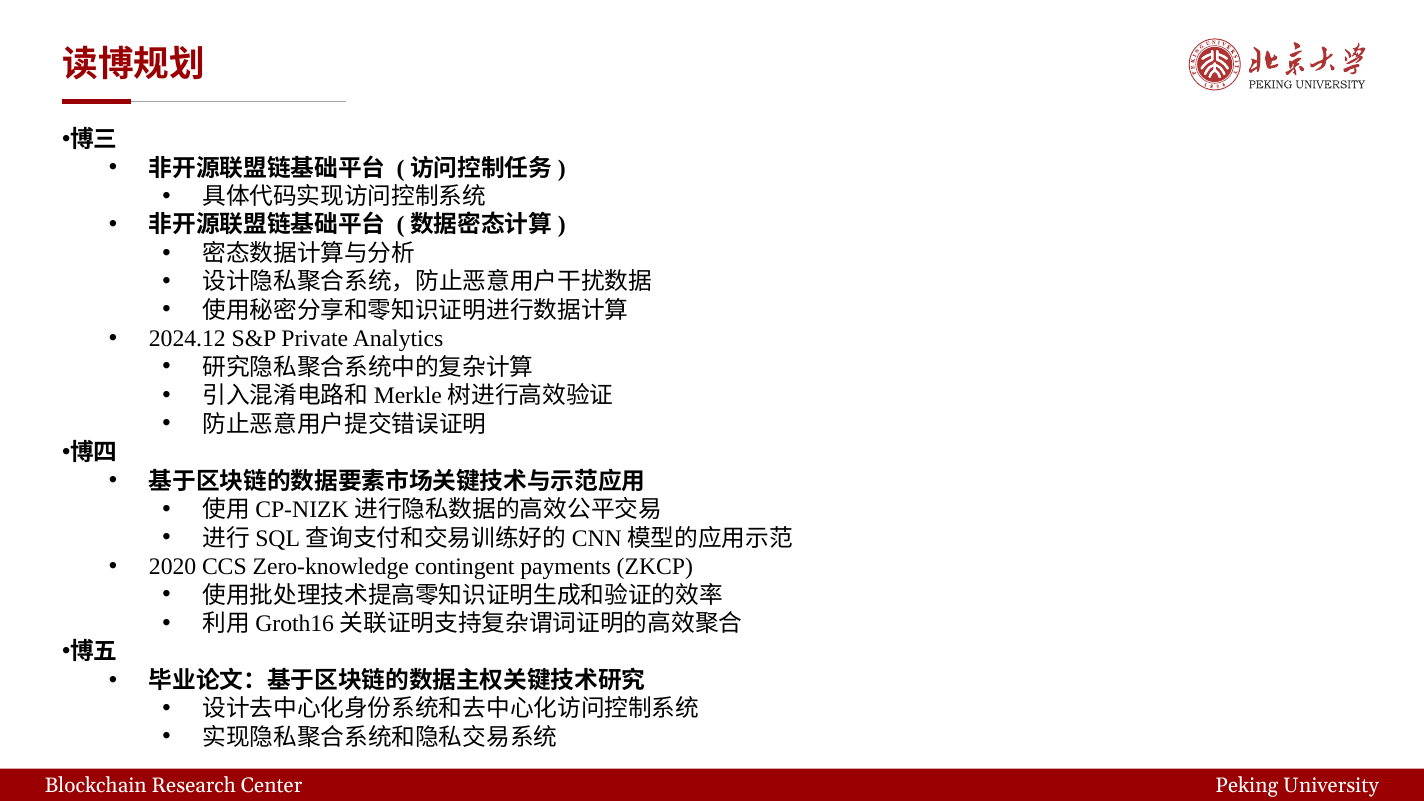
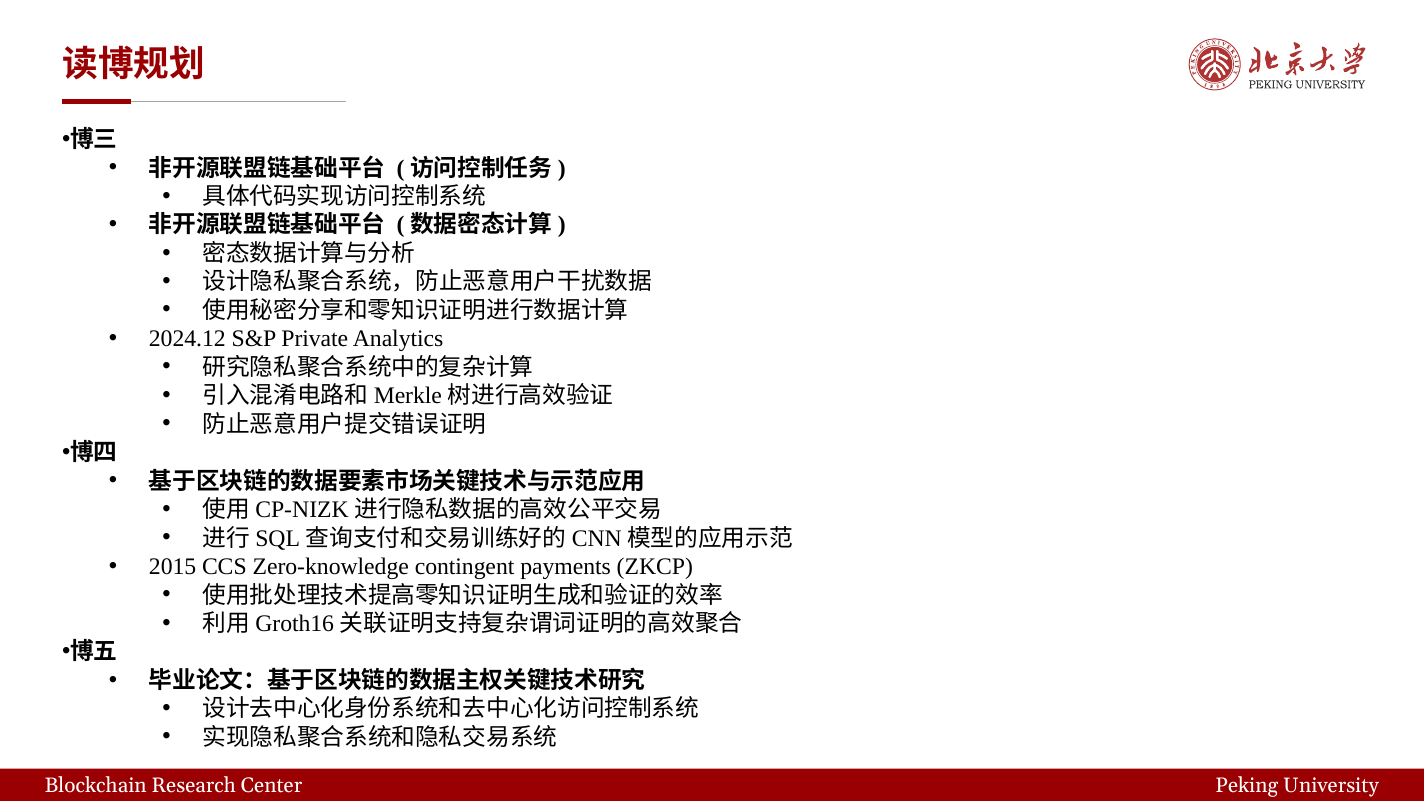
2020: 2020 -> 2015
